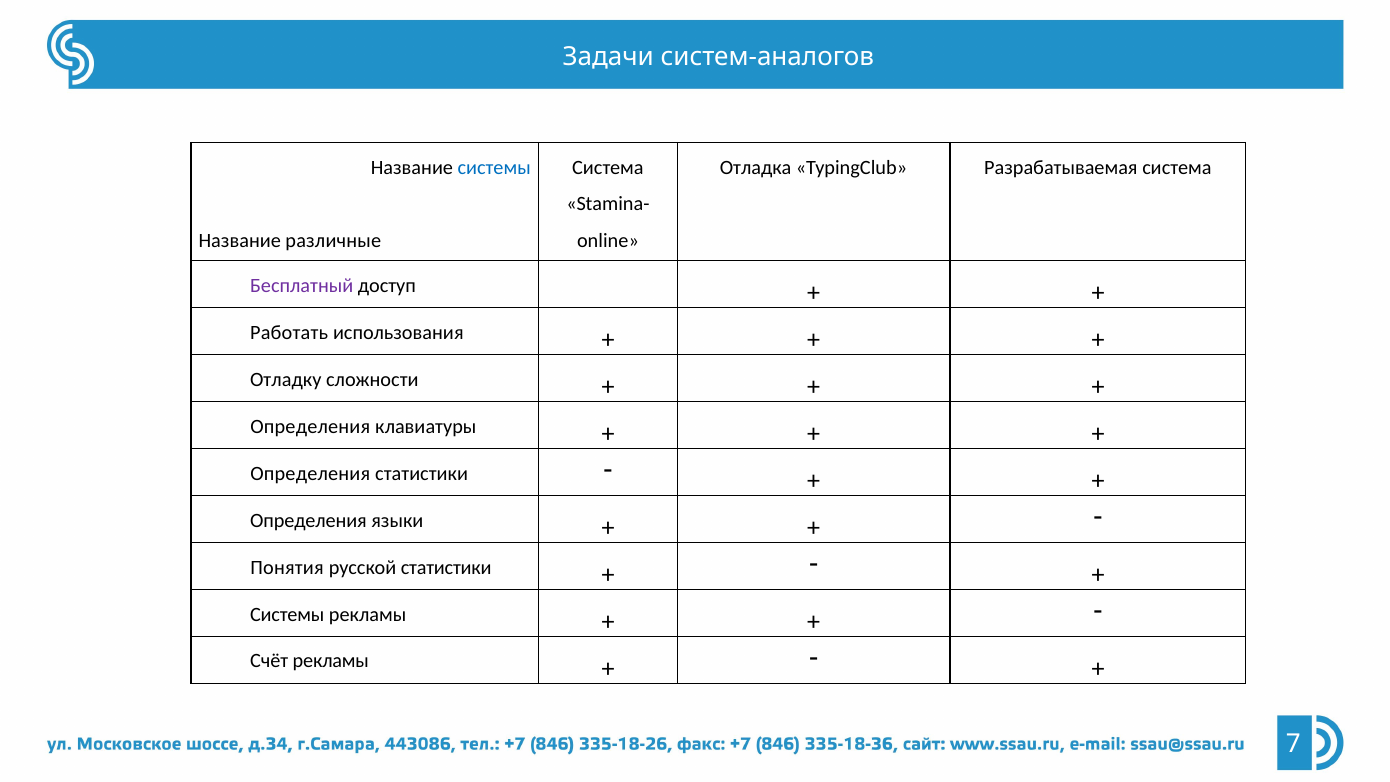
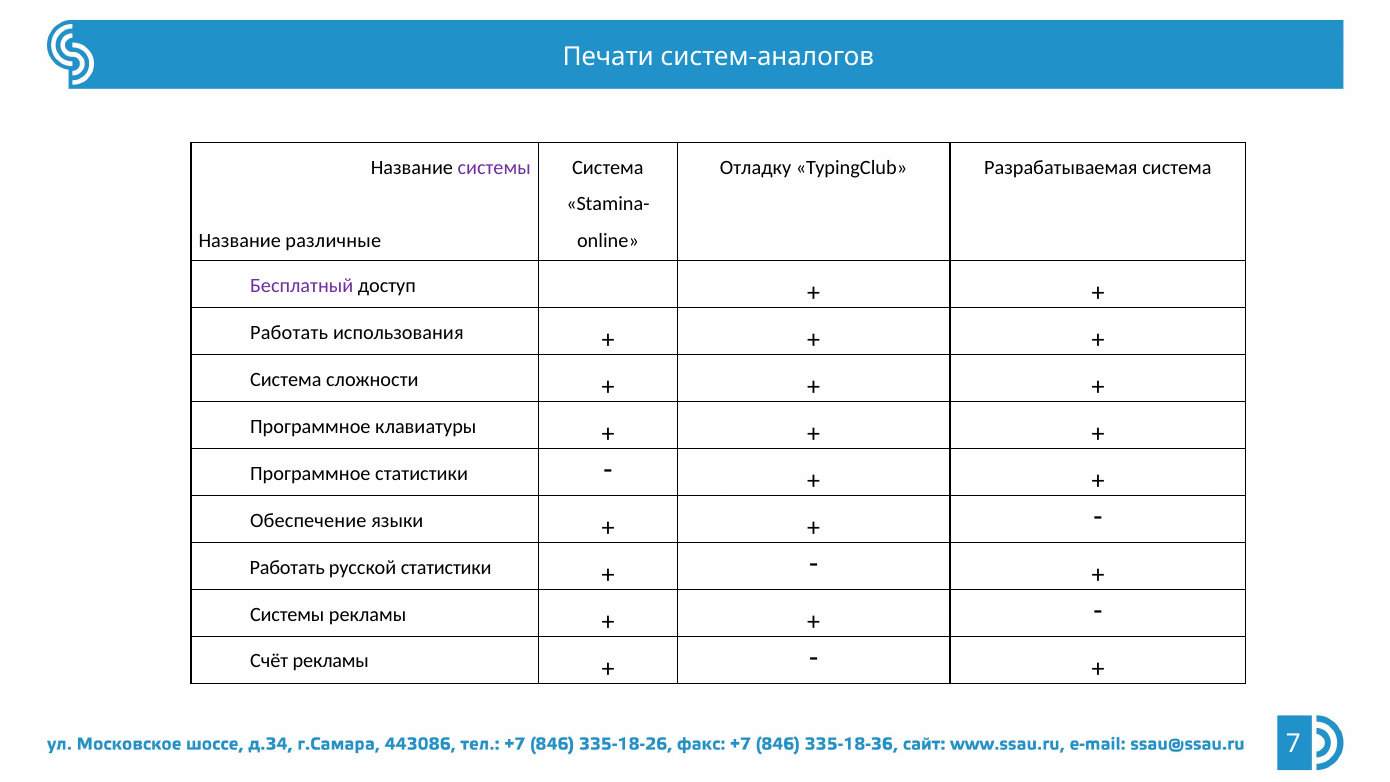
Задачи: Задачи -> Печати
системы at (494, 167) colour: blue -> purple
Отладка: Отладка -> Отладку
Отладку at (286, 379): Отладку -> Система
Определения at (310, 426): Определения -> Программное
Определения at (310, 473): Определения -> Программное
Определения at (308, 520): Определения -> Обеспечение
Понятия at (287, 567): Понятия -> Работать
